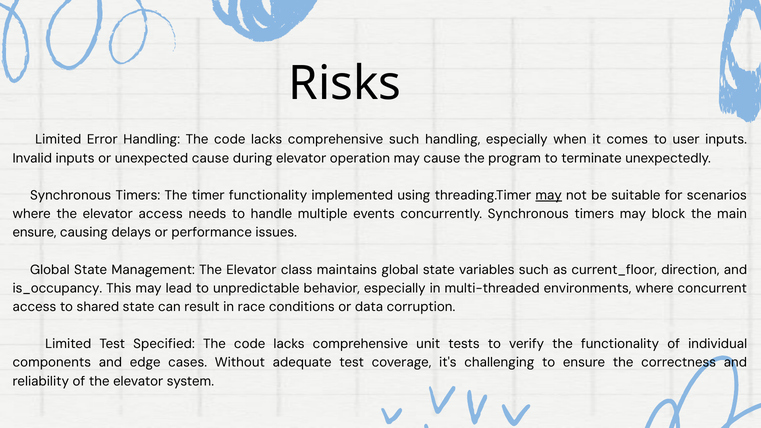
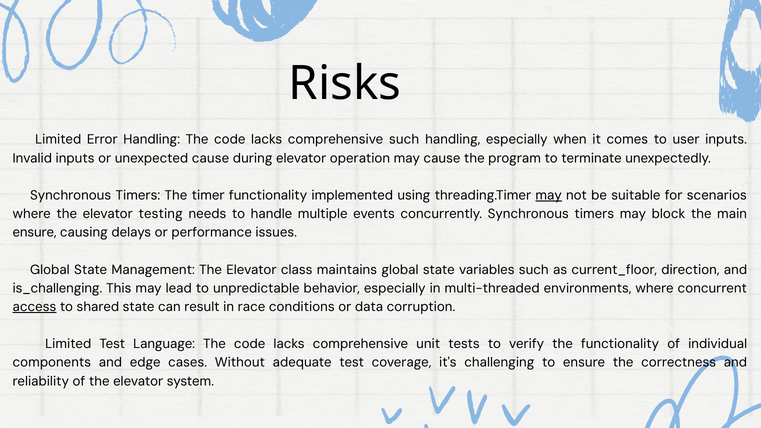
elevator access: access -> testing
is_occupancy: is_occupancy -> is_challenging
access at (34, 307) underline: none -> present
Specified: Specified -> Language
